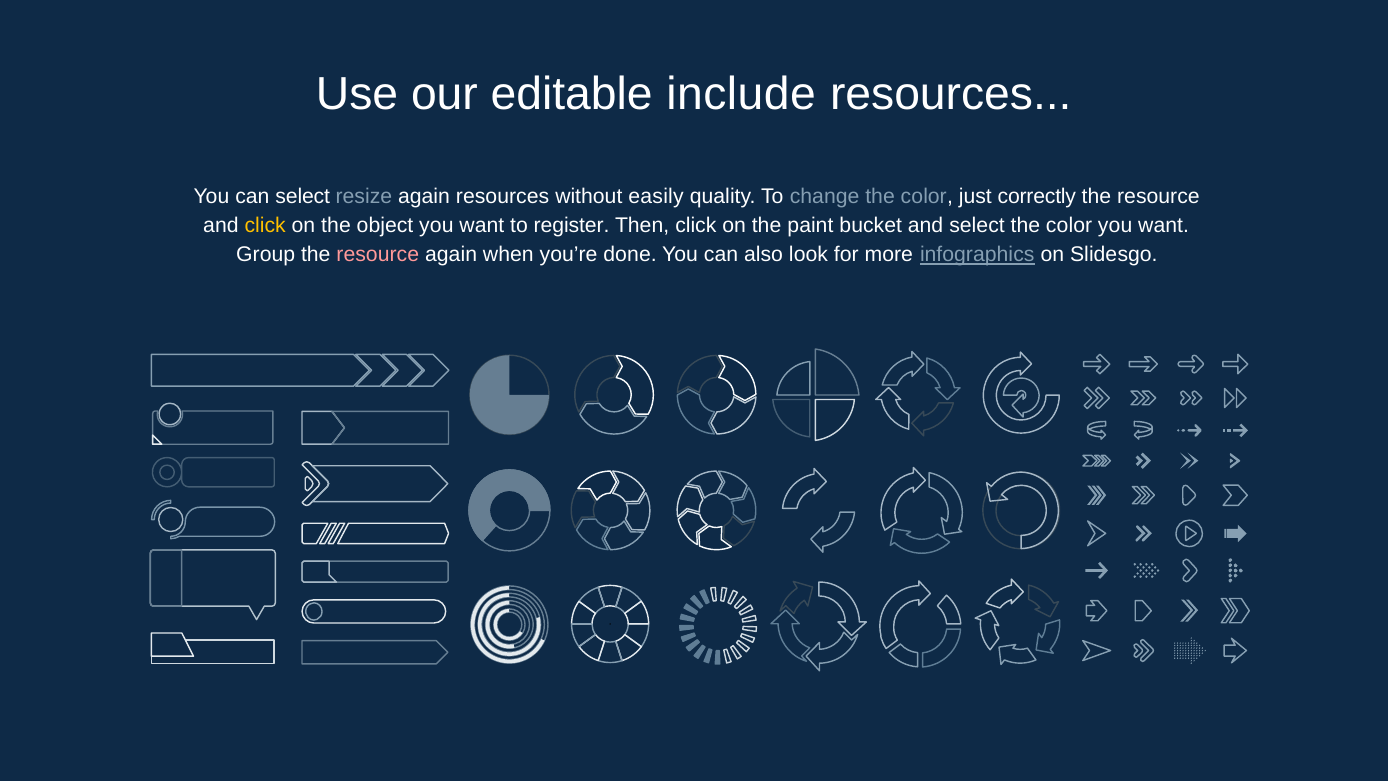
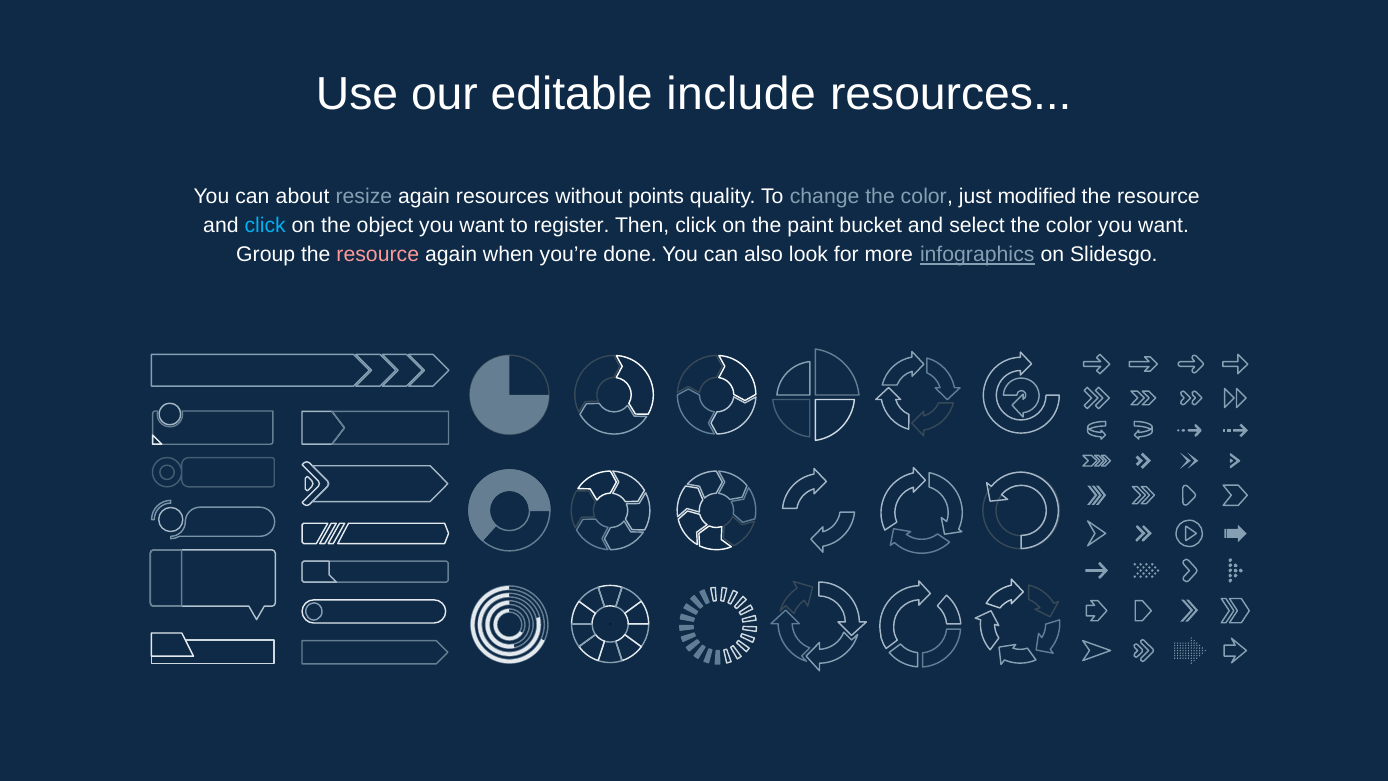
can select: select -> about
easily: easily -> points
correctly: correctly -> modified
click at (265, 225) colour: yellow -> light blue
